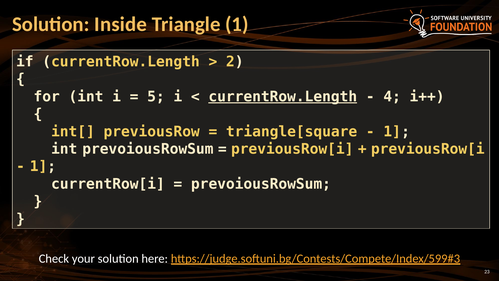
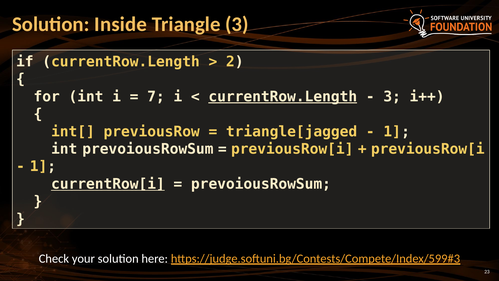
Triangle 1: 1 -> 3
5: 5 -> 7
4 at (392, 96): 4 -> 3
triangle[square: triangle[square -> triangle[jagged
currentRow[i underline: none -> present
